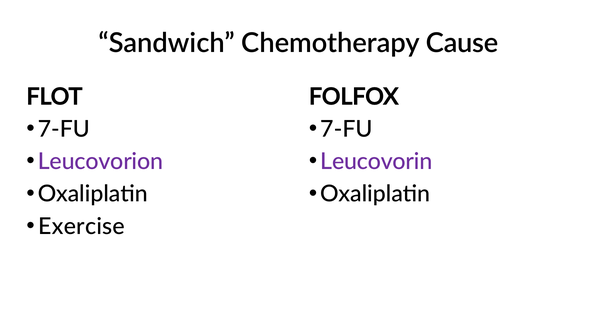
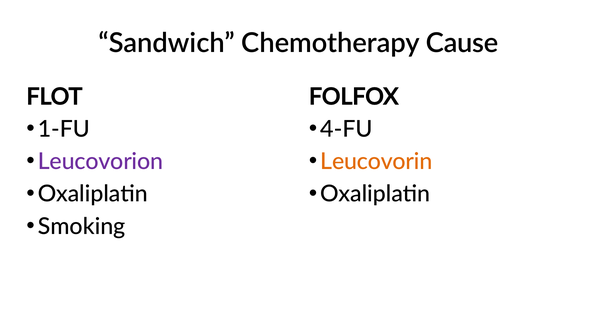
7-FU at (64, 129): 7-FU -> 1-FU
7-FU at (346, 129): 7-FU -> 4-FU
Leucovorin colour: purple -> orange
Exercise: Exercise -> Smoking
